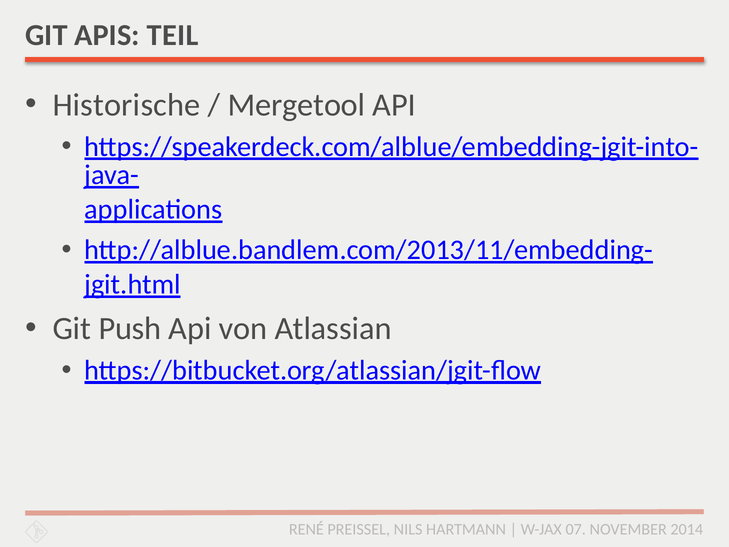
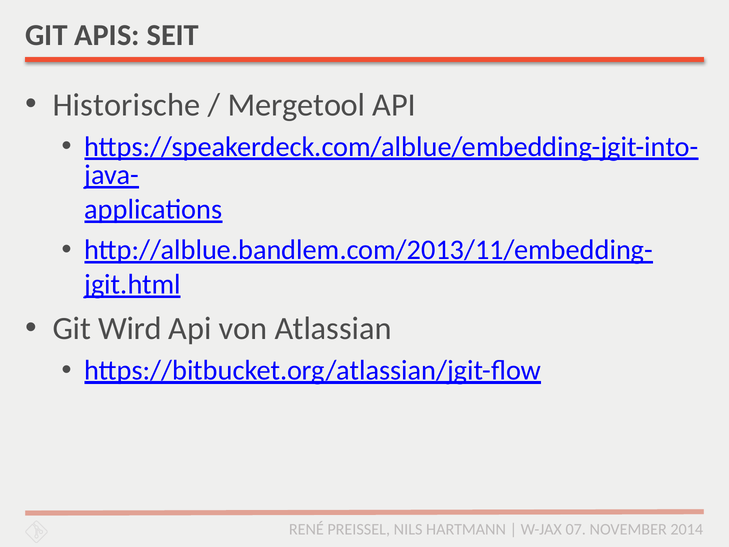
TEIL: TEIL -> SEIT
Push: Push -> Wird
